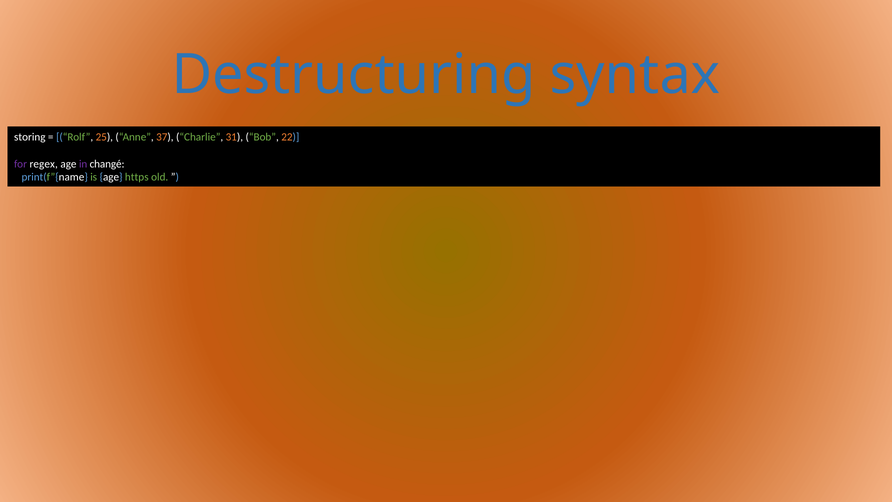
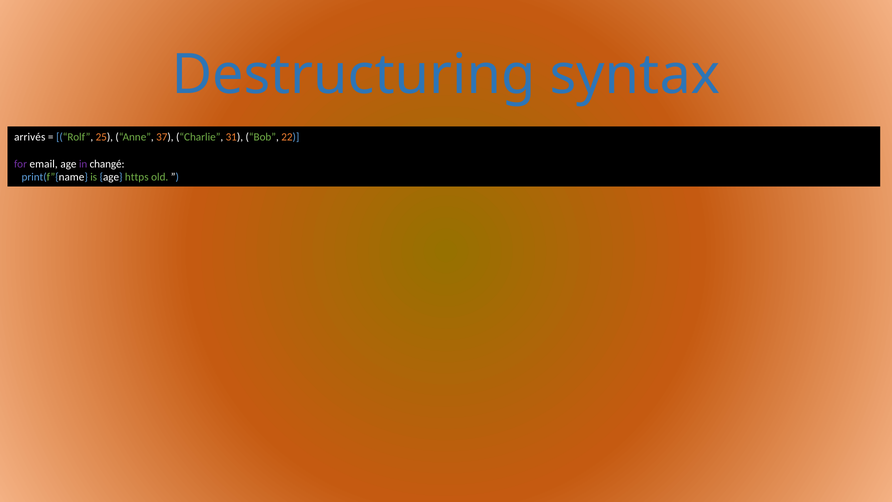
storing: storing -> arrivés
regex: regex -> email
